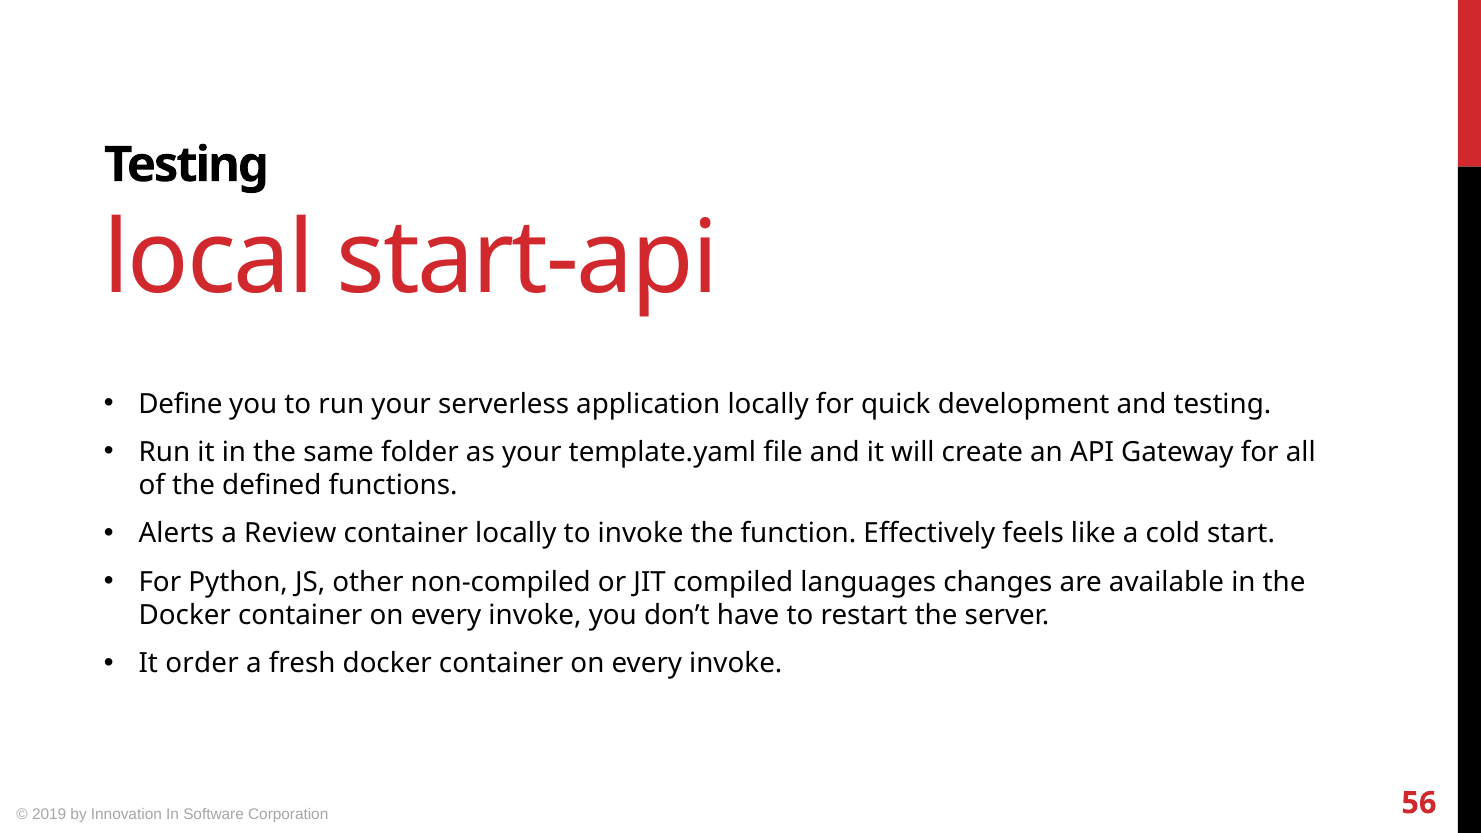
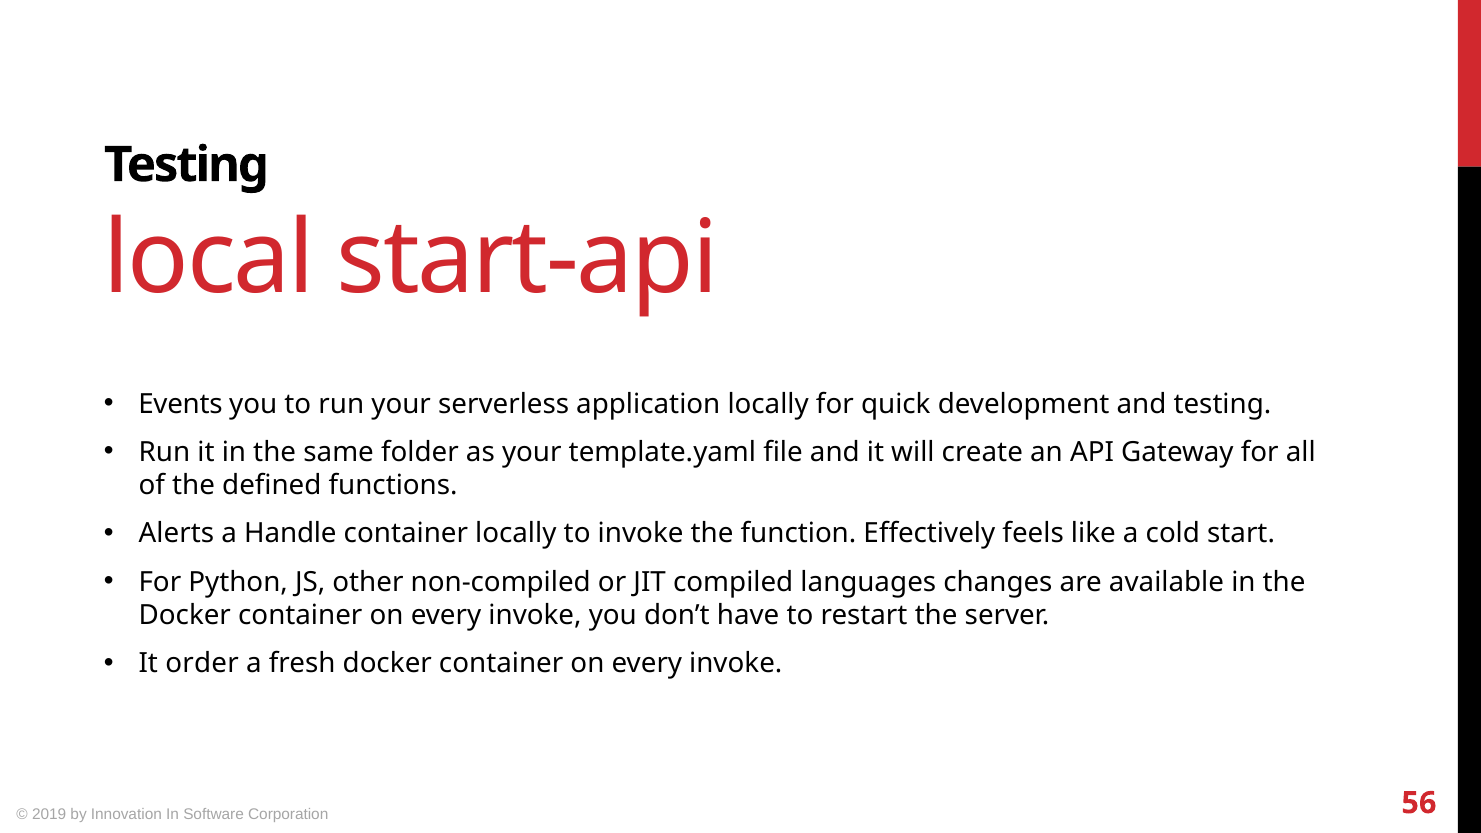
Define: Define -> Events
Review: Review -> Handle
